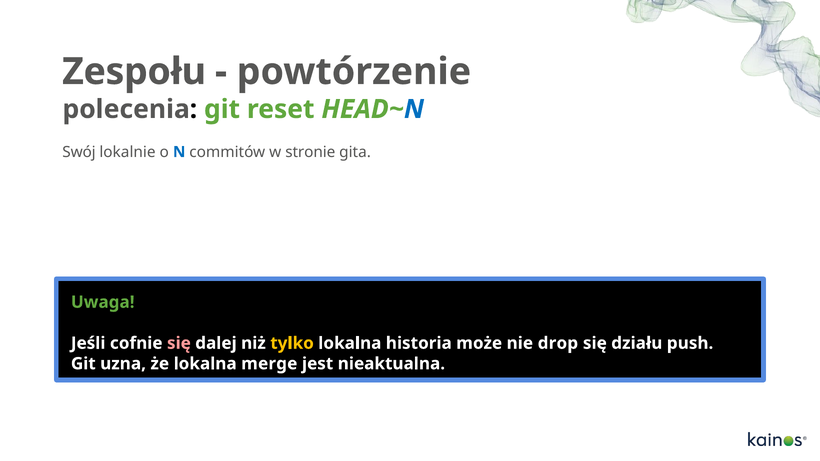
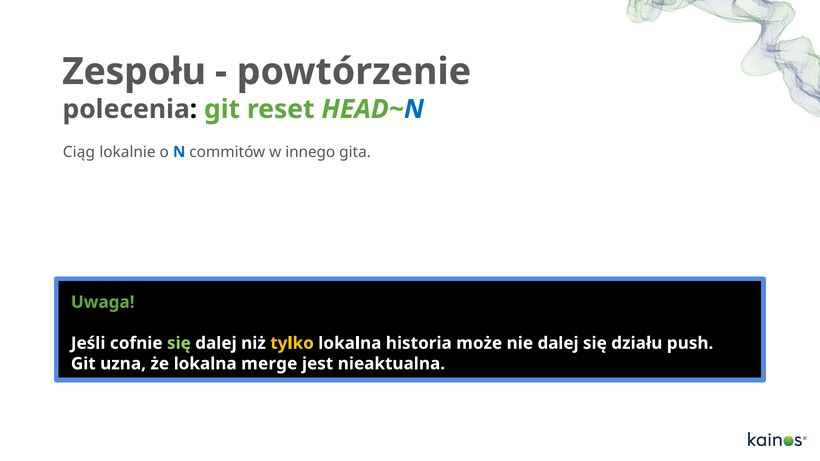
Swój: Swój -> Ciąg
stronie: stronie -> innego
się at (179, 343) colour: pink -> light green
nie drop: drop -> dalej
